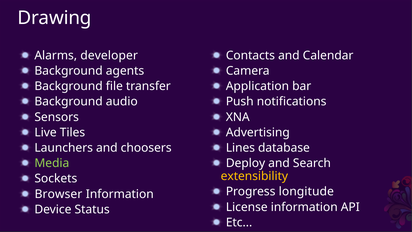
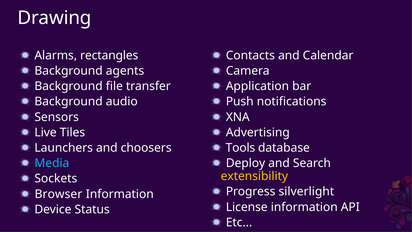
developer: developer -> rectangles
Lines: Lines -> Tools
Media colour: light green -> light blue
longitude: longitude -> silverlight
